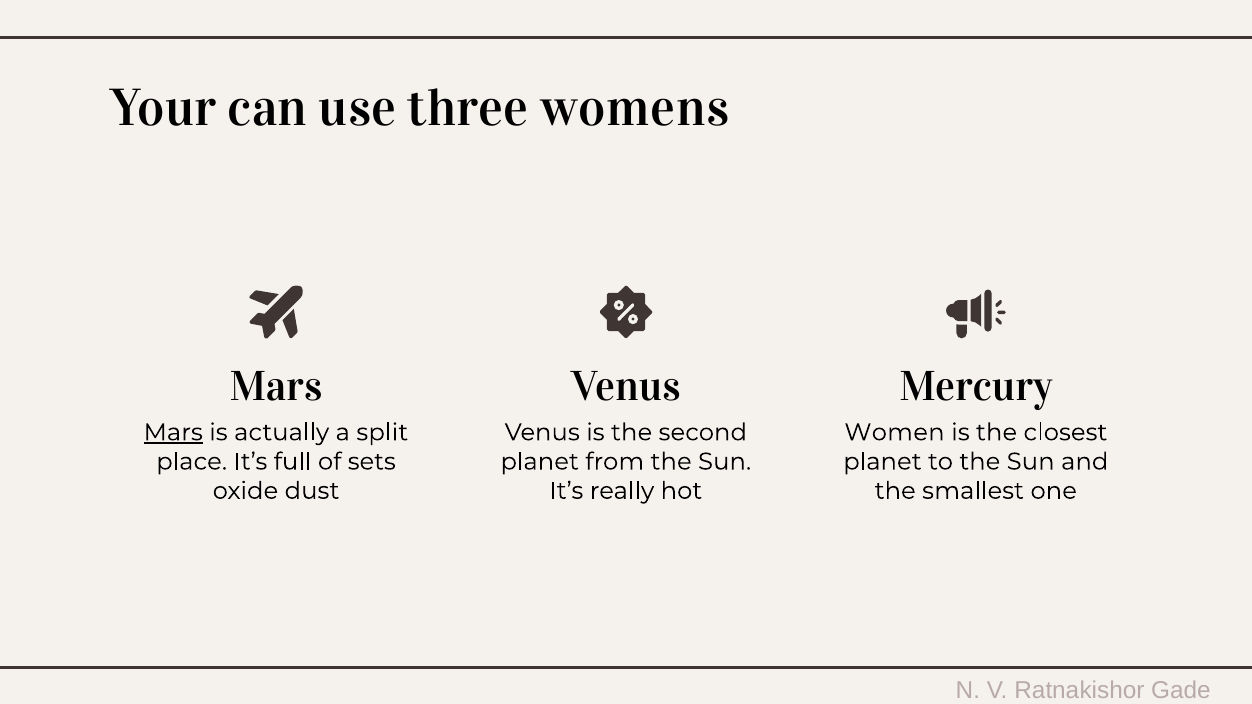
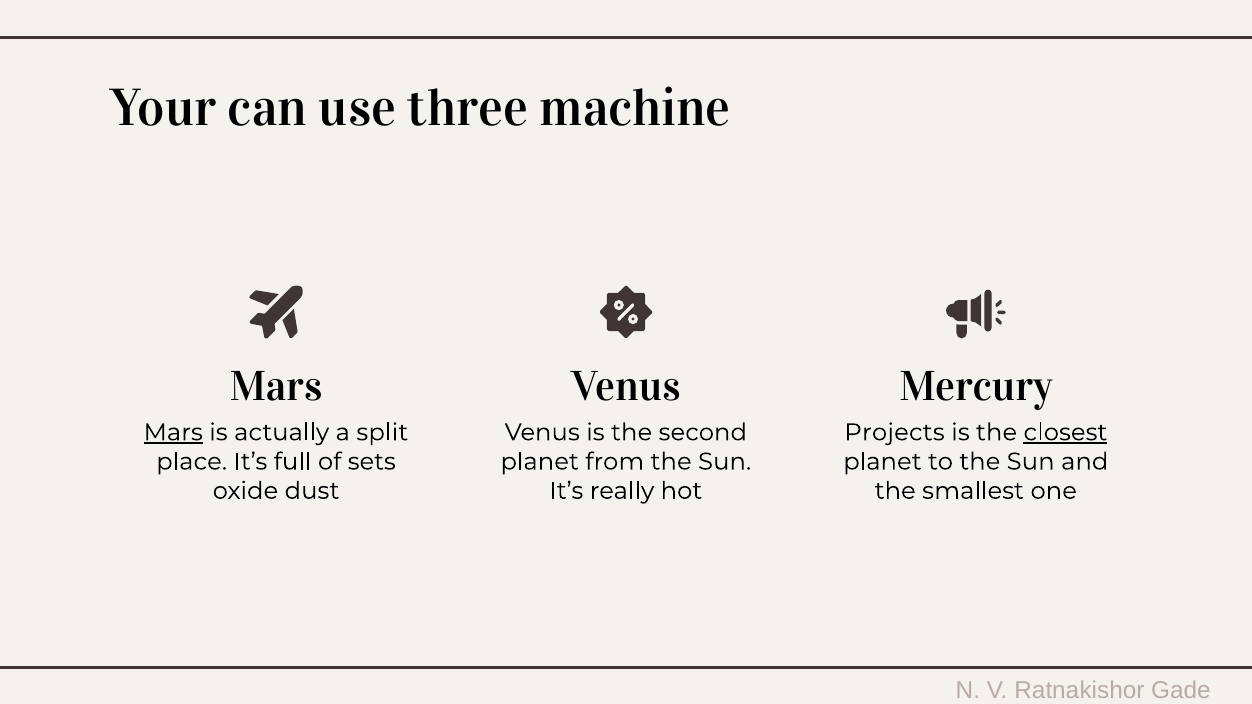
womens: womens -> machine
Women: Women -> Projects
closest underline: none -> present
